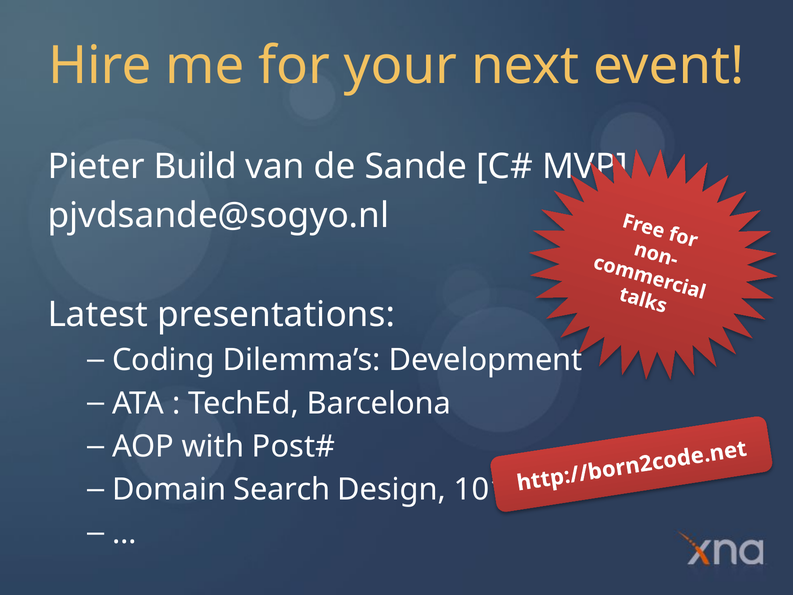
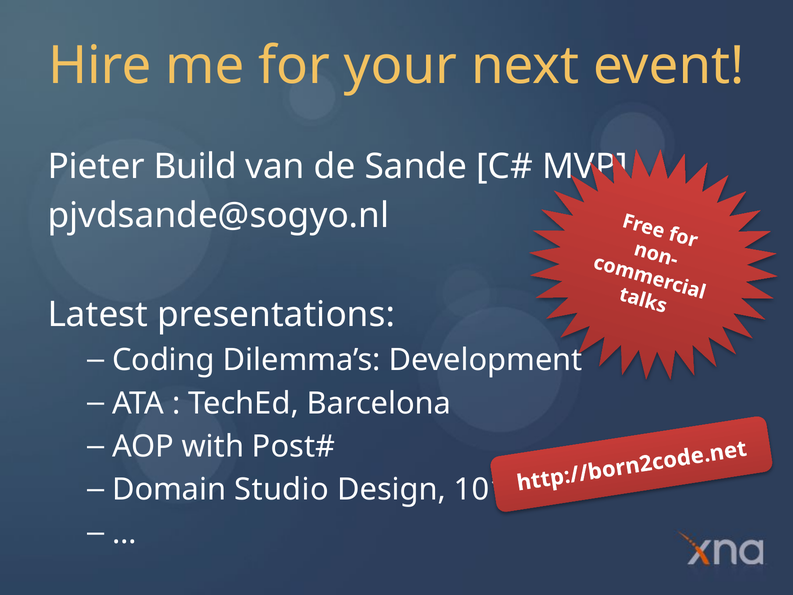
Search: Search -> Studio
